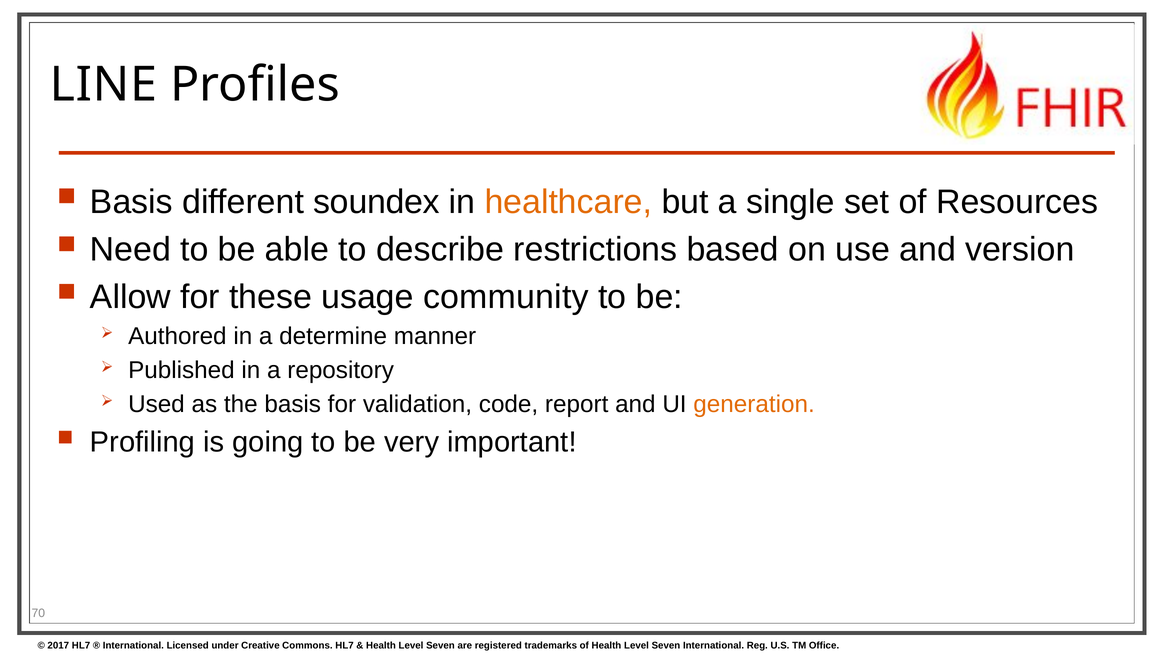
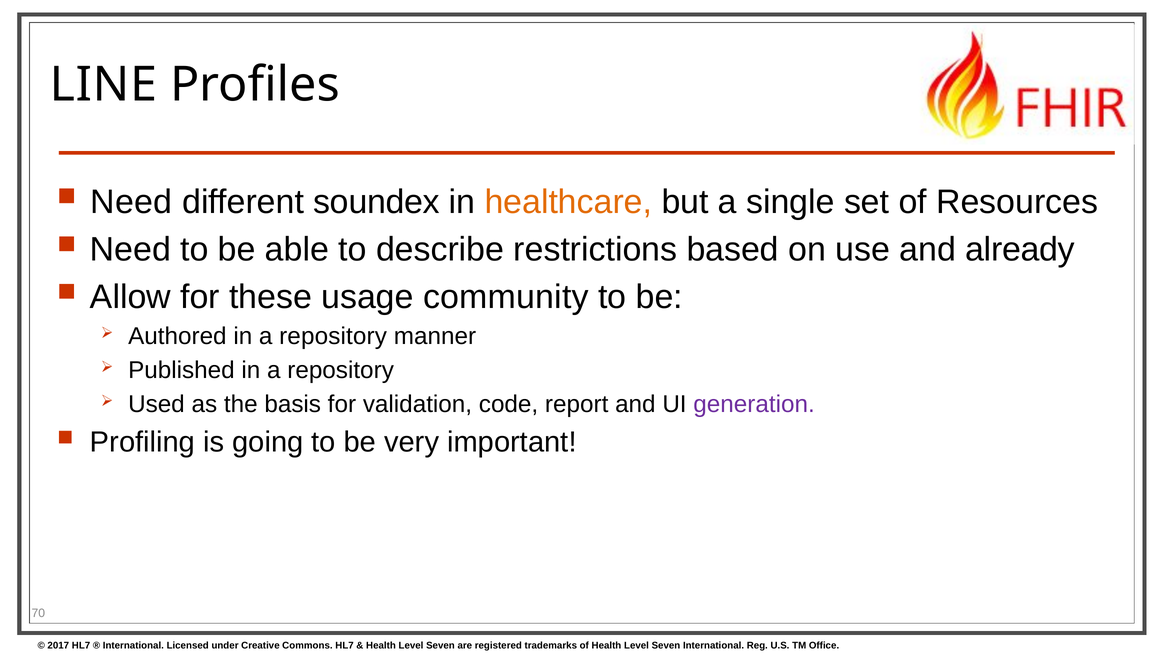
Basis at (131, 202): Basis -> Need
version: version -> already
Authored in a determine: determine -> repository
generation colour: orange -> purple
